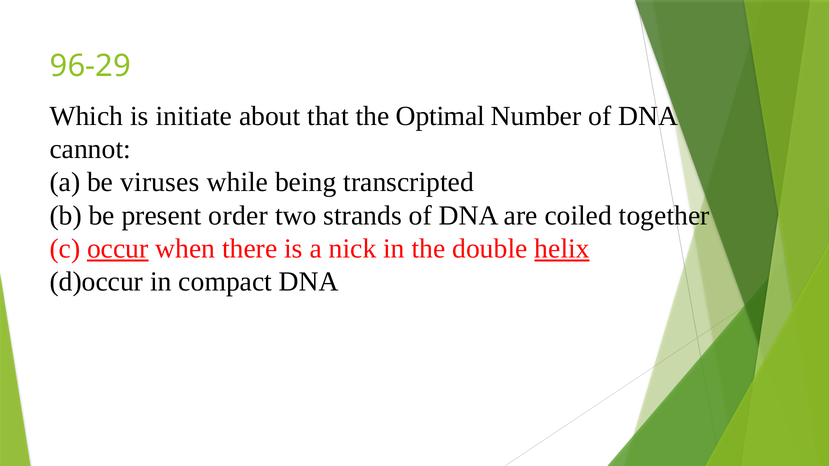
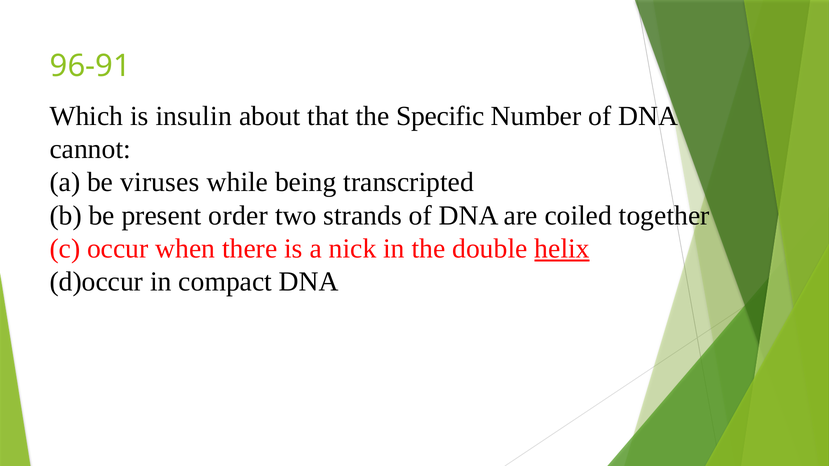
96-29: 96-29 -> 96-91
initiate: initiate -> insulin
Optimal: Optimal -> Specific
occur underline: present -> none
